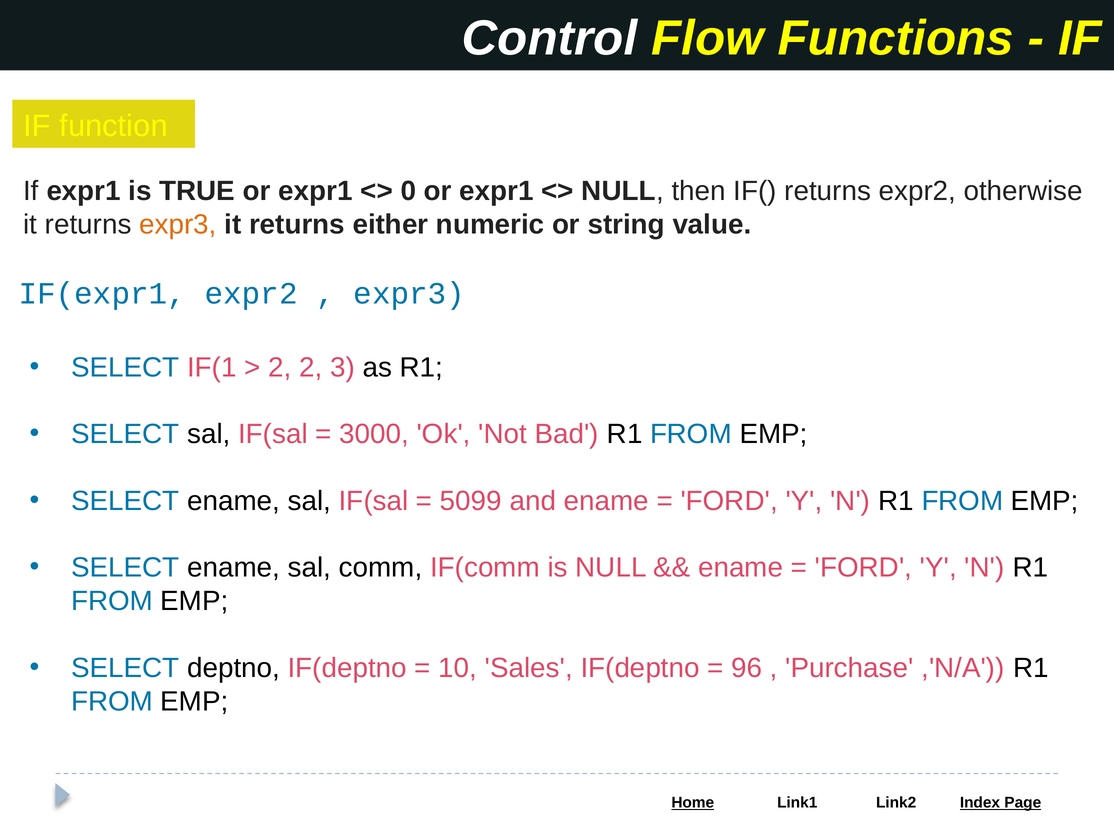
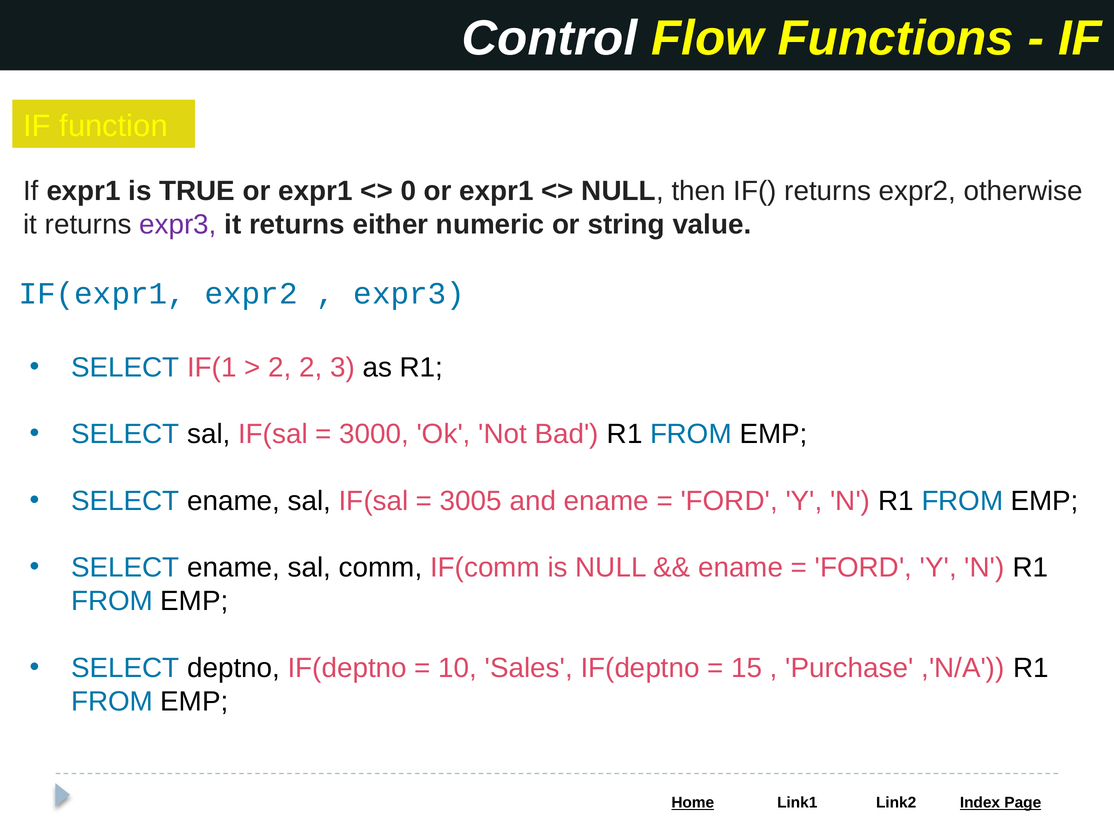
expr3 at (178, 225) colour: orange -> purple
5099: 5099 -> 3005
96: 96 -> 15
